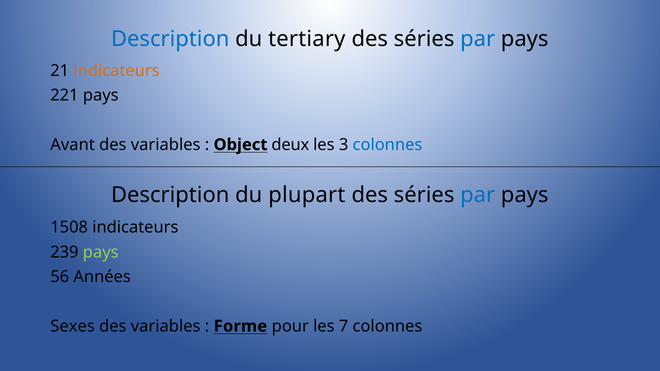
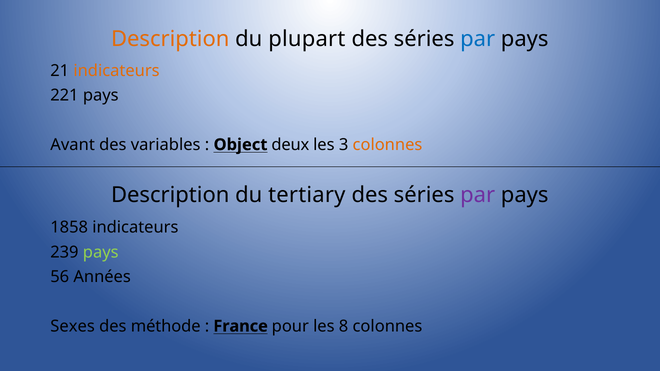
Description at (170, 39) colour: blue -> orange
tertiary: tertiary -> plupart
colonnes at (387, 145) colour: blue -> orange
plupart: plupart -> tertiary
par at (478, 195) colour: blue -> purple
1508: 1508 -> 1858
variables at (166, 326): variables -> méthode
Forme: Forme -> France
7: 7 -> 8
